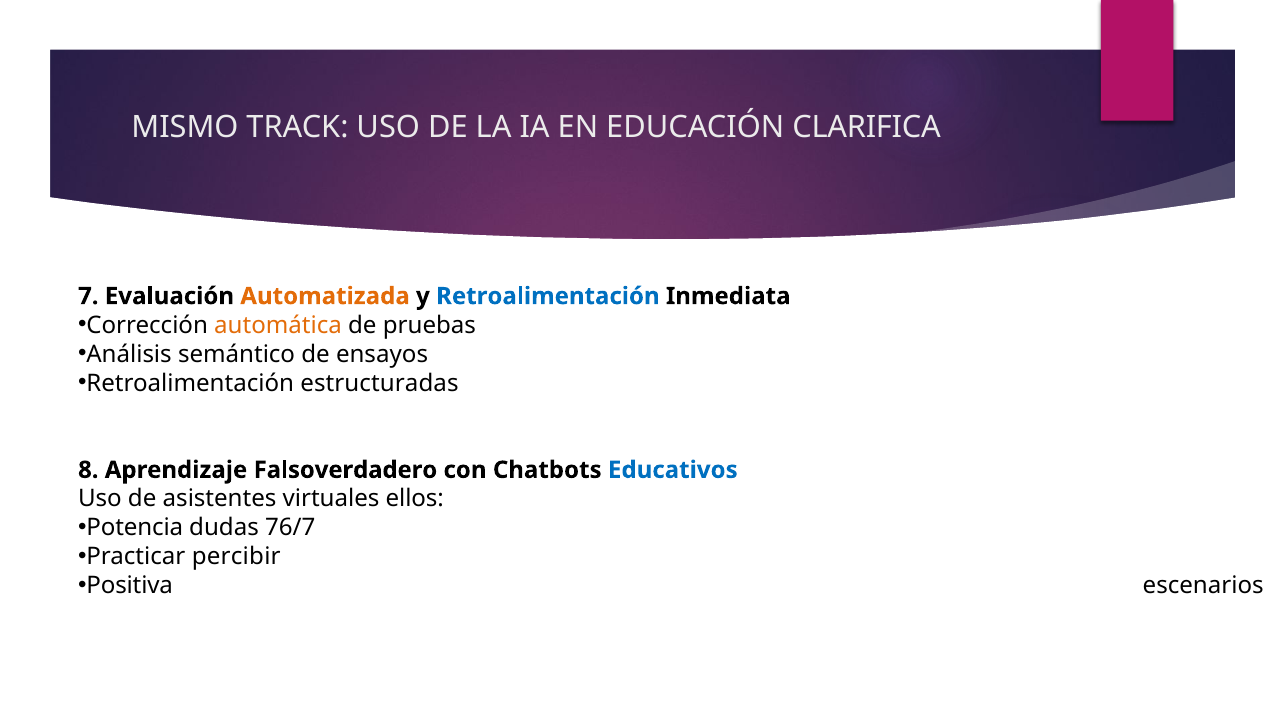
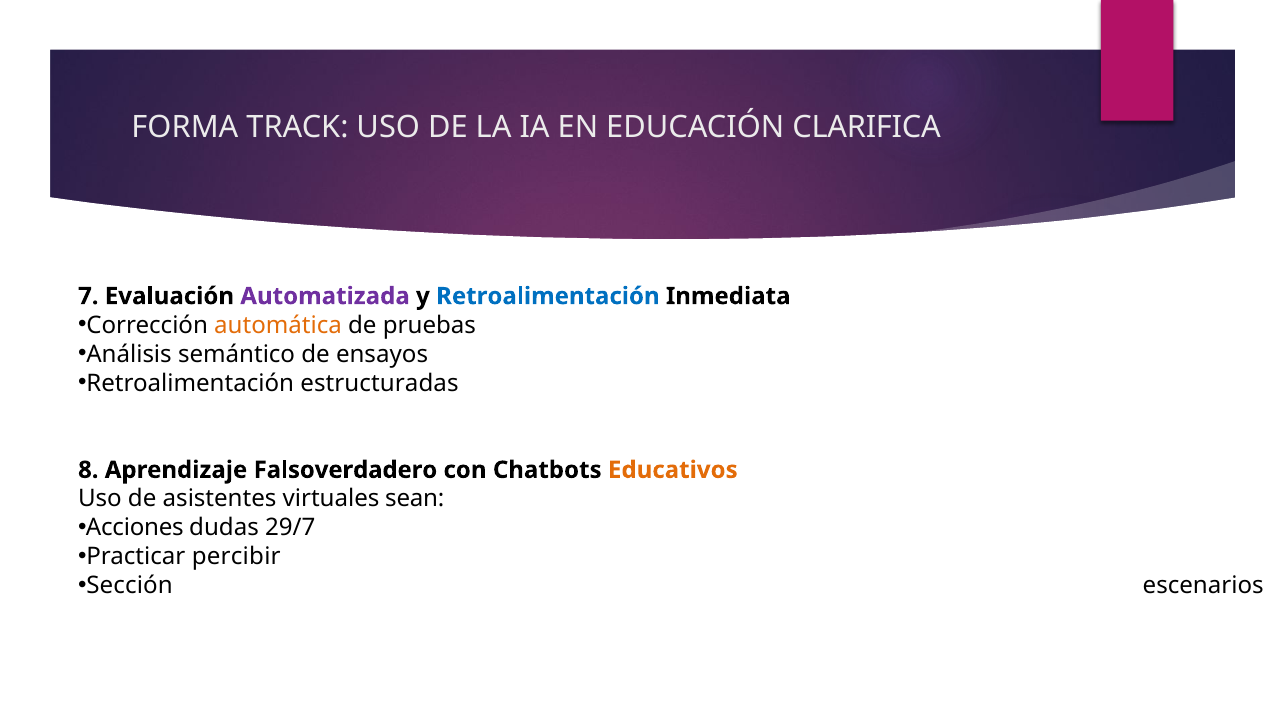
MISMO: MISMO -> FORMA
Automatizada colour: orange -> purple
Educativos colour: blue -> orange
ellos: ellos -> sean
Potencia: Potencia -> Acciones
76/7: 76/7 -> 29/7
Positiva: Positiva -> Sección
